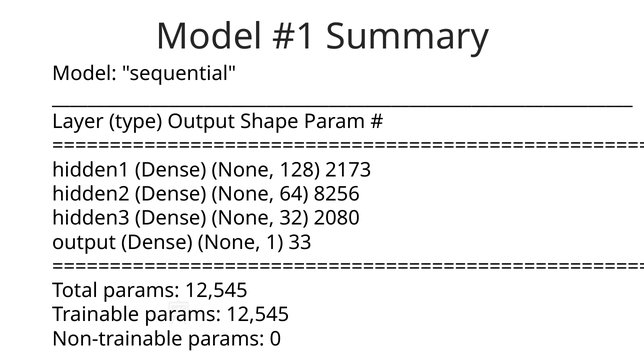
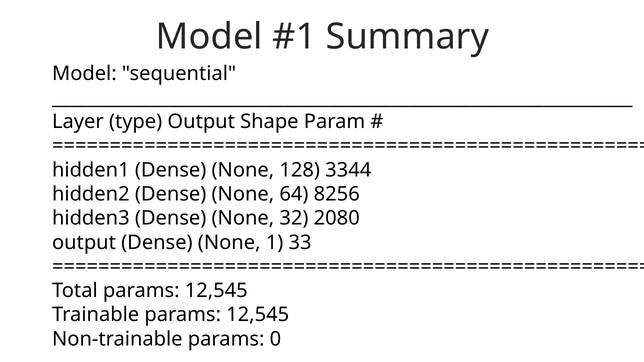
2173: 2173 -> 3344
